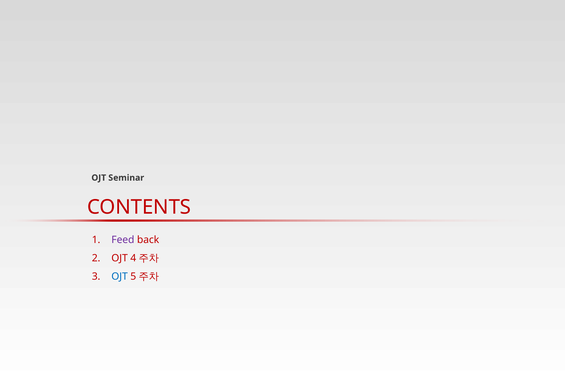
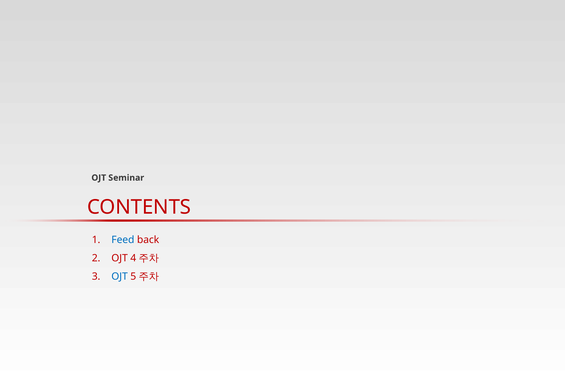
Feed colour: purple -> blue
